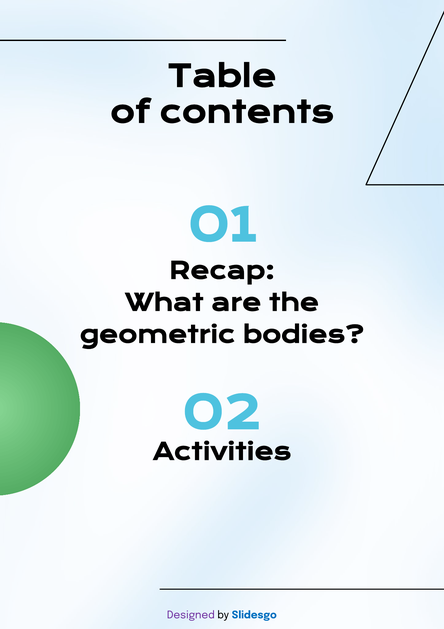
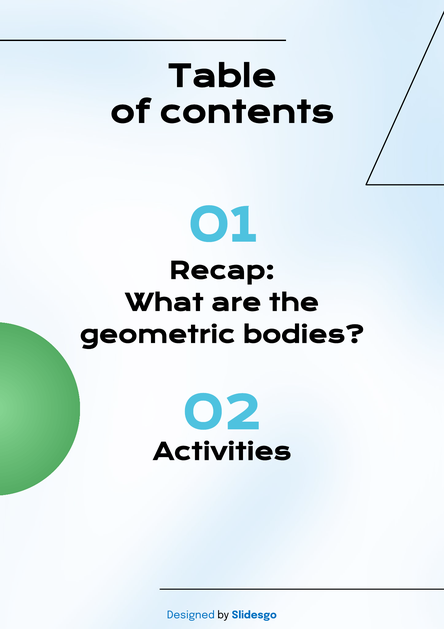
Designed colour: purple -> blue
